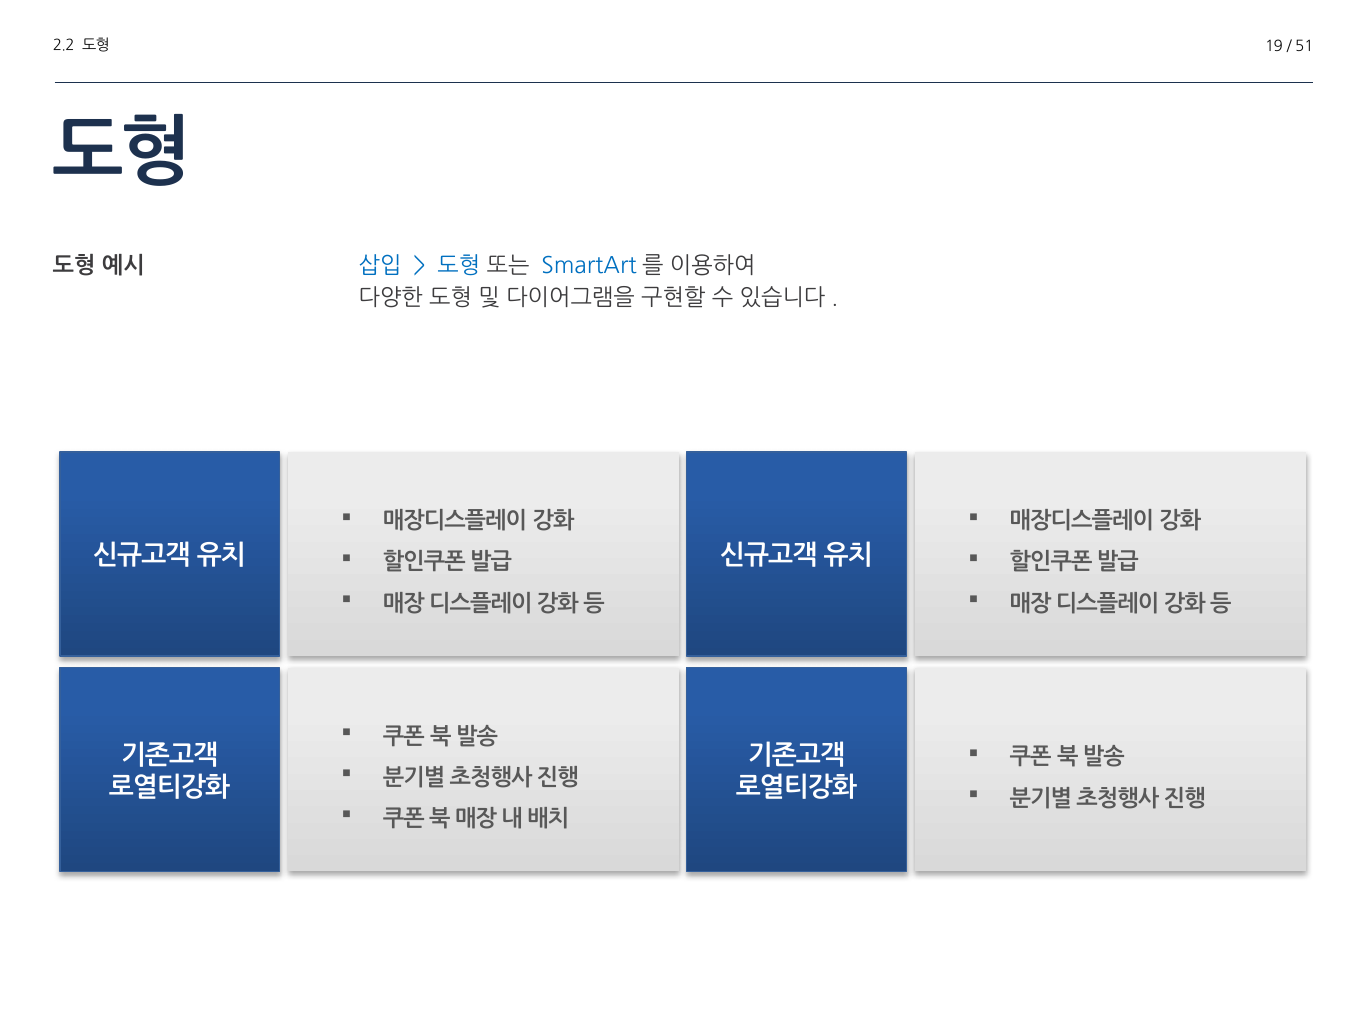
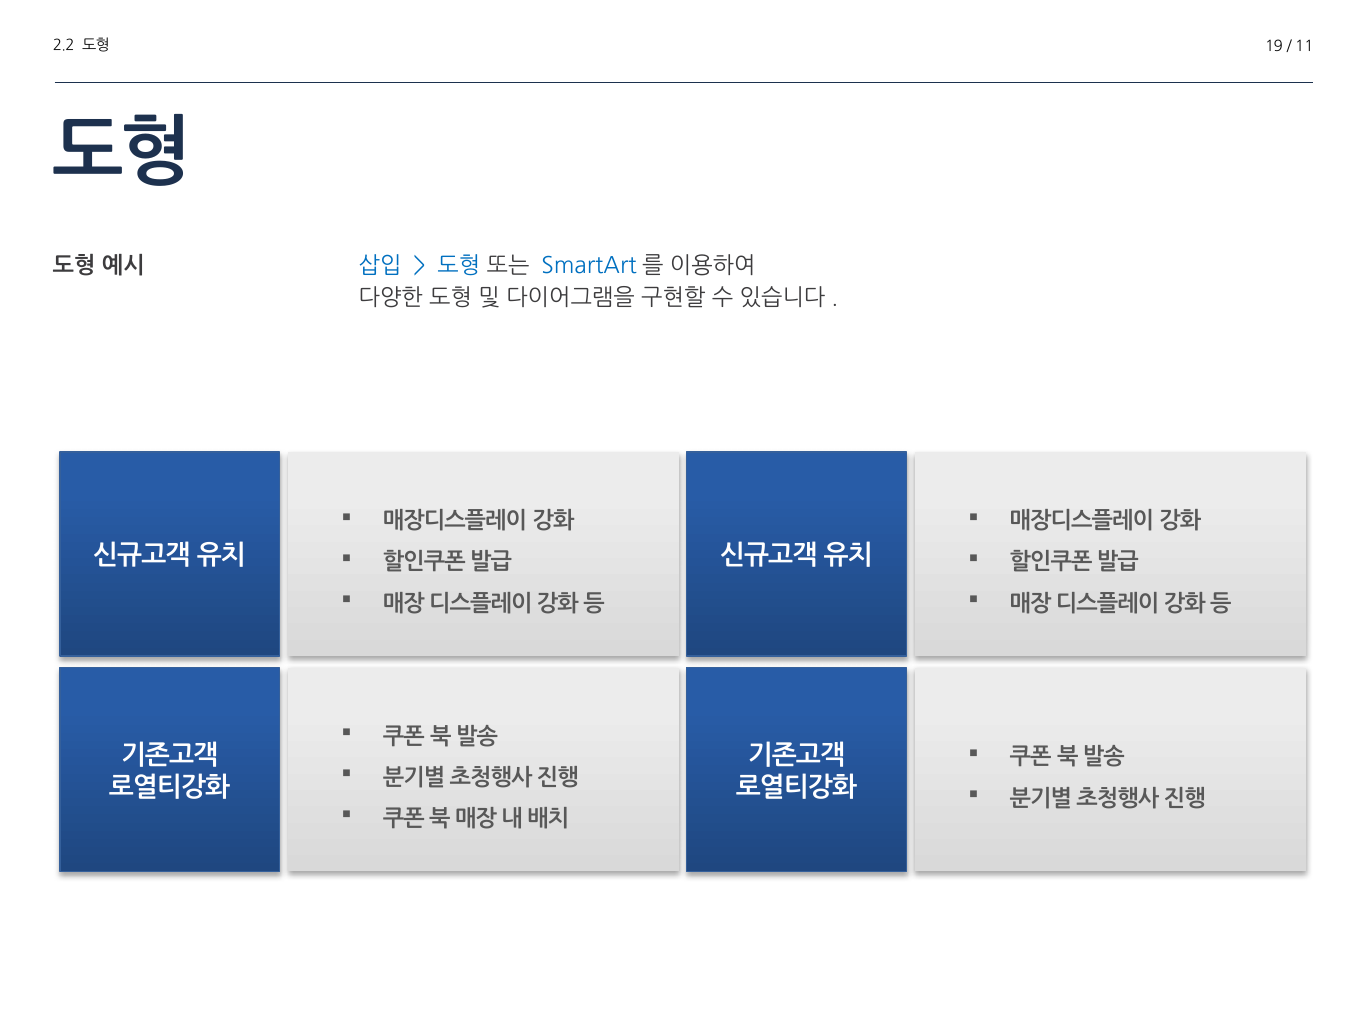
51: 51 -> 11
